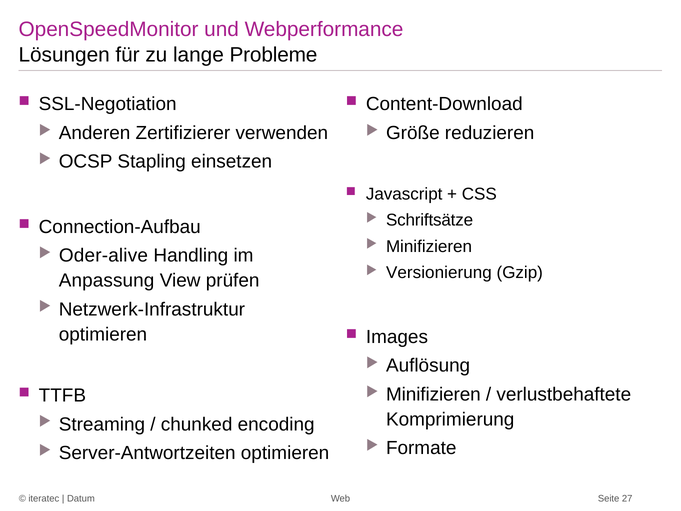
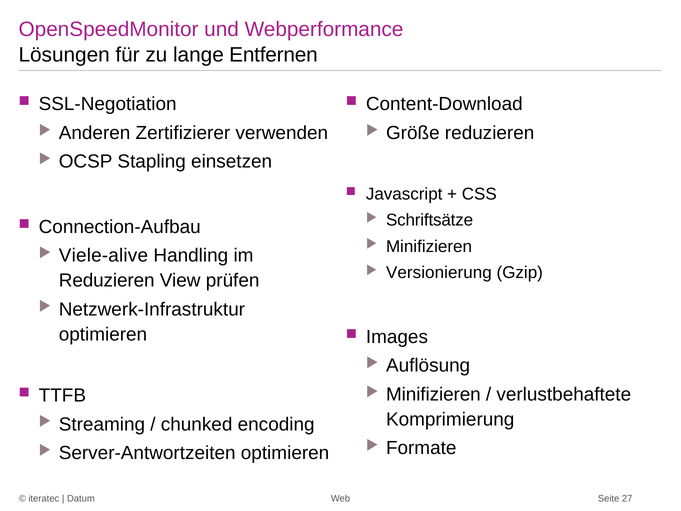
Probleme: Probleme -> Entfernen
Oder-alive: Oder-alive -> Viele-alive
Anpassung at (107, 280): Anpassung -> Reduzieren
